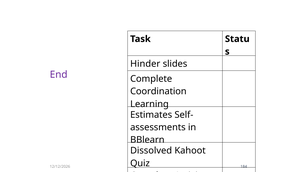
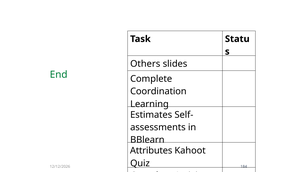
Hinder: Hinder -> Others
End colour: purple -> green
Dissolved: Dissolved -> Attributes
